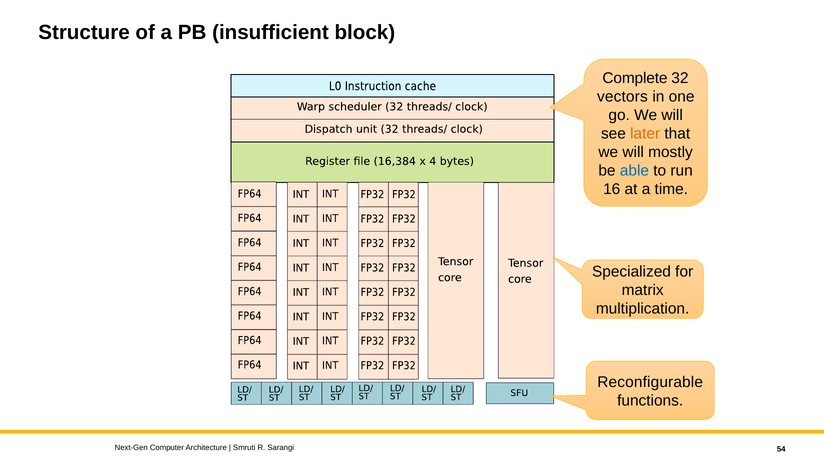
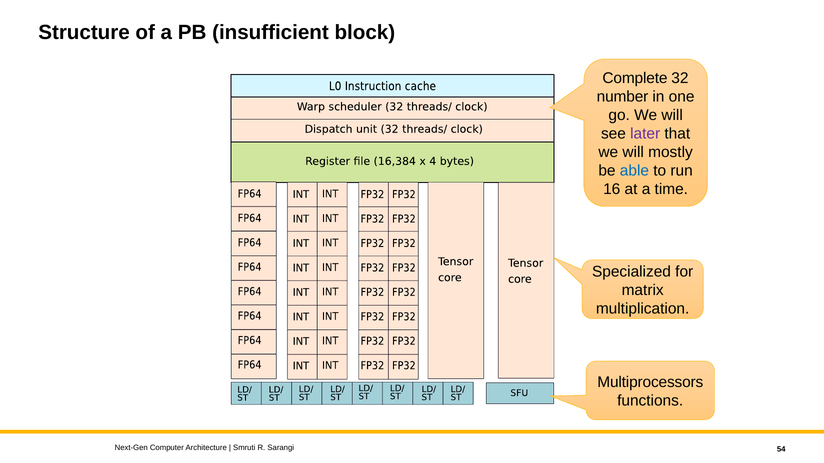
vectors: vectors -> number
later colour: orange -> purple
Reconfigurable: Reconfigurable -> Multiprocessors
